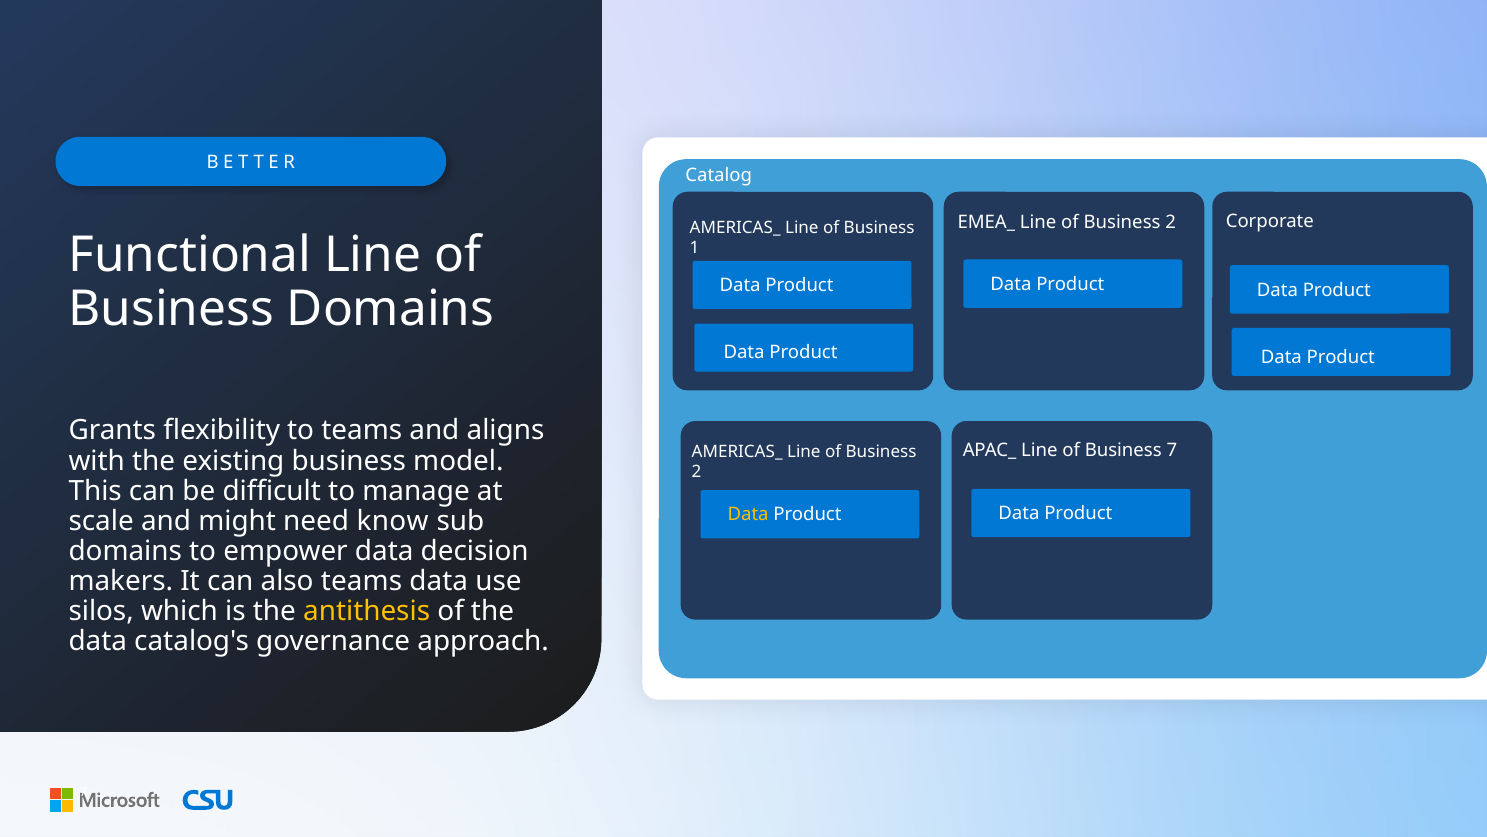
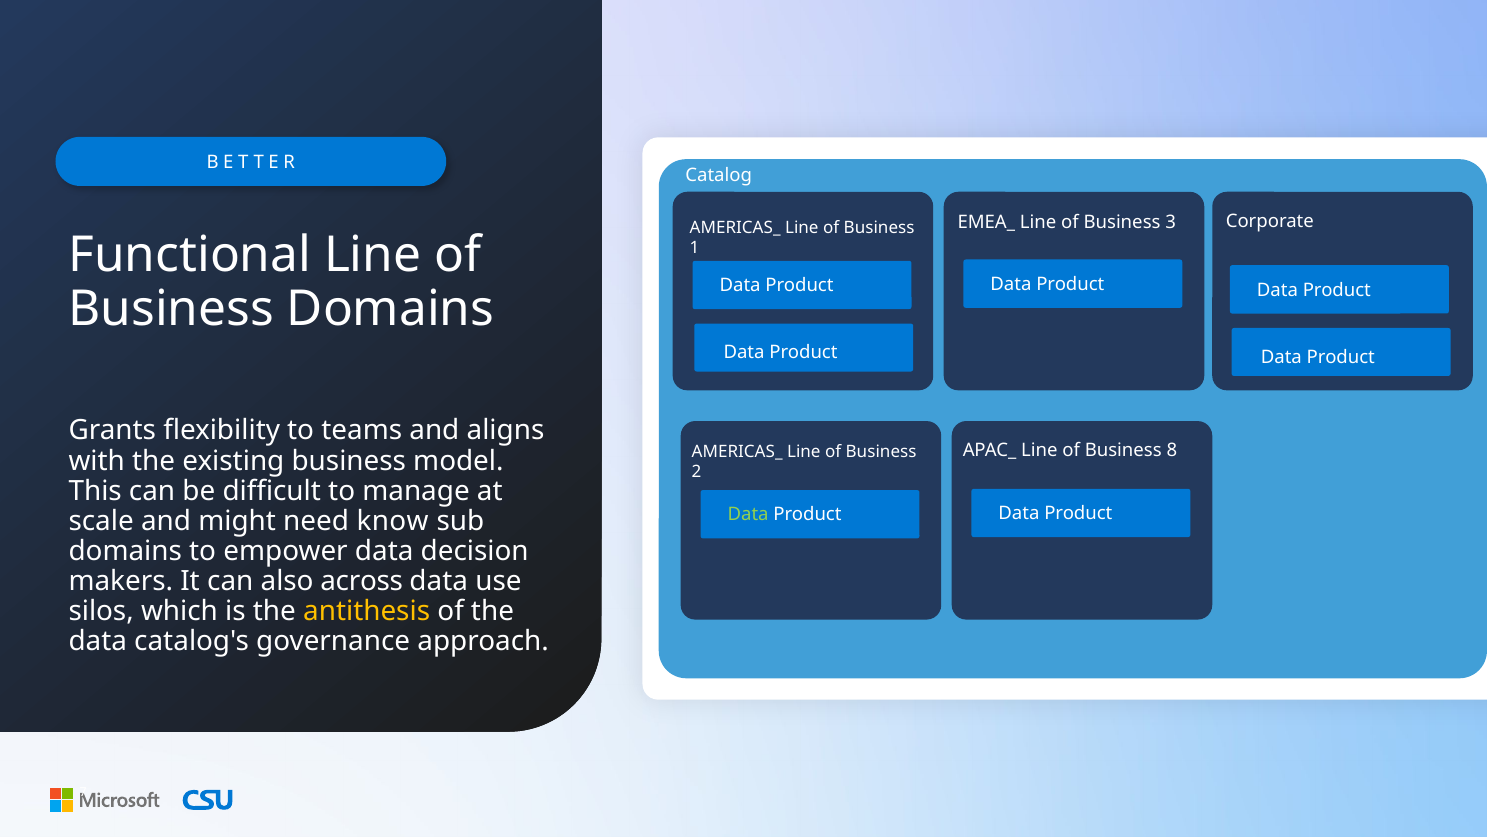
2 at (1171, 223): 2 -> 3
Business 7: 7 -> 8
Data at (748, 514) colour: yellow -> light green
also teams: teams -> across
